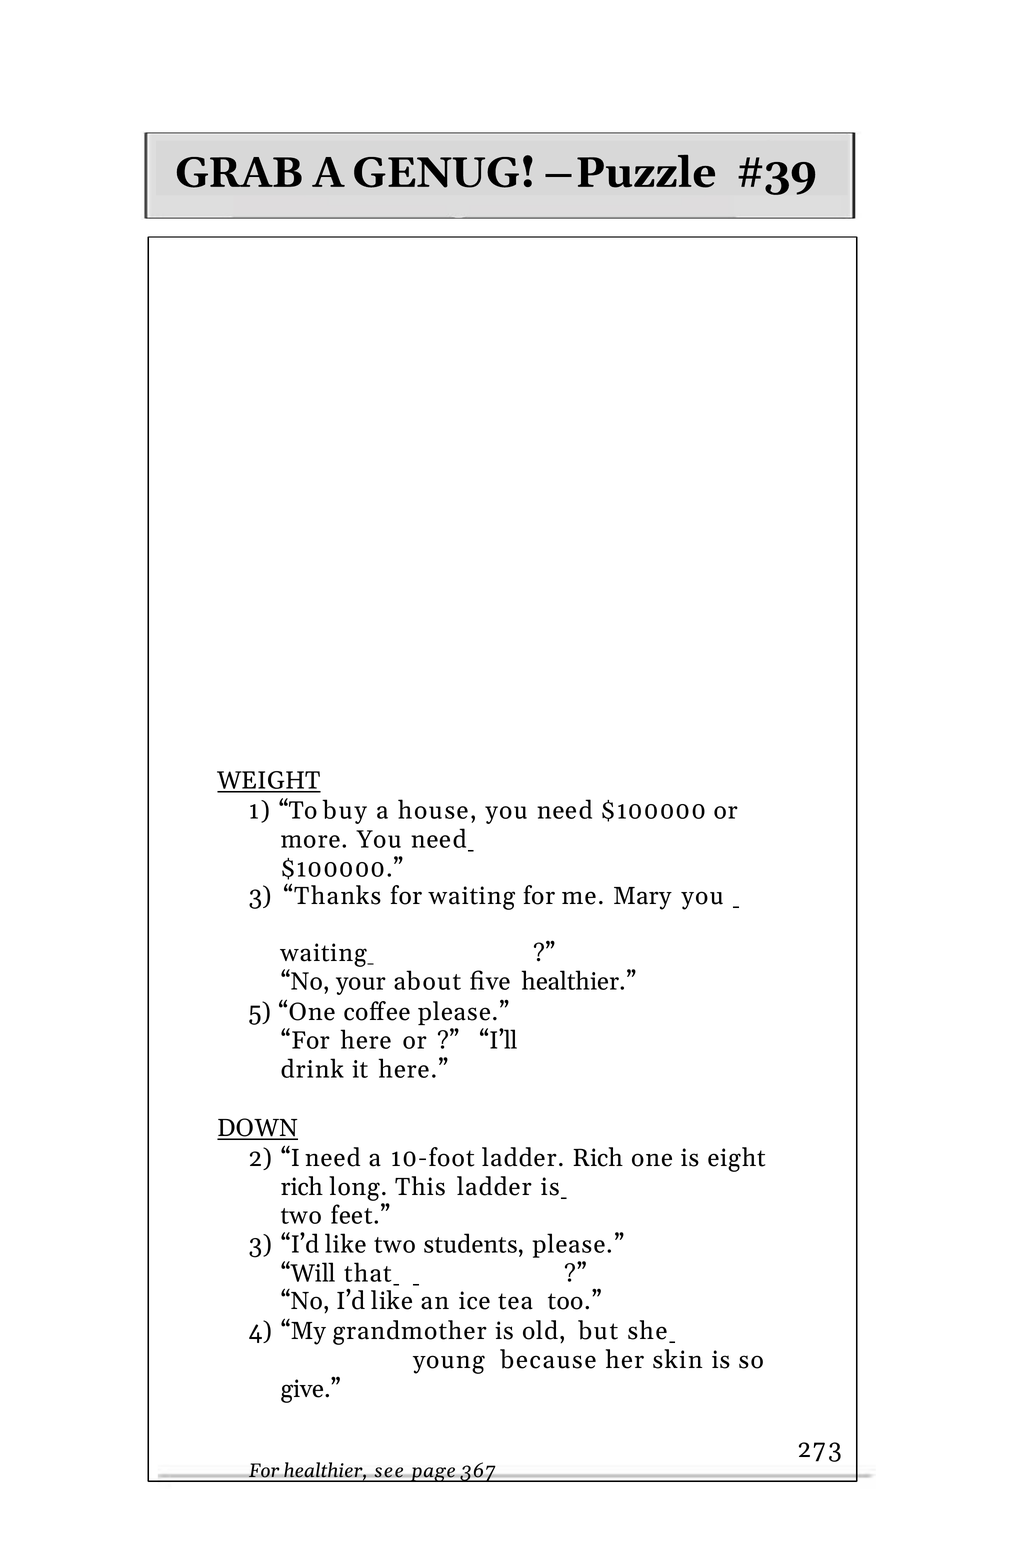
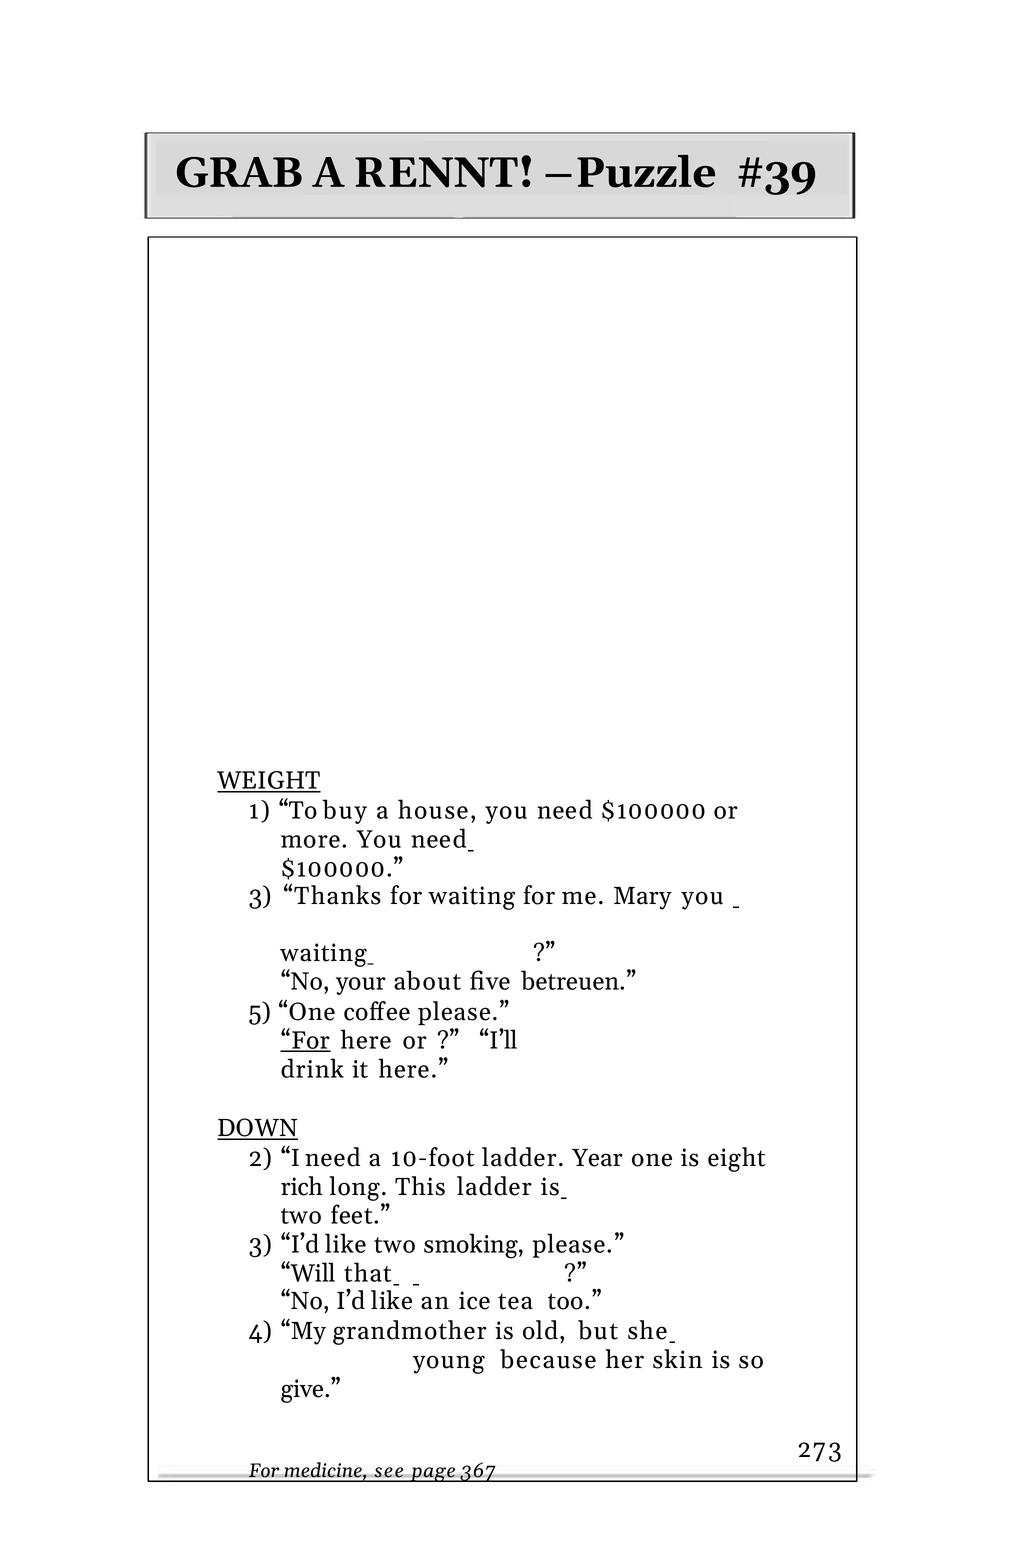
GENUG: GENUG -> RENNT
five healthier: healthier -> betreuen
For at (305, 1041) underline: none -> present
ladder Rich: Rich -> Year
students: students -> smoking
For healthier: healthier -> medicine
